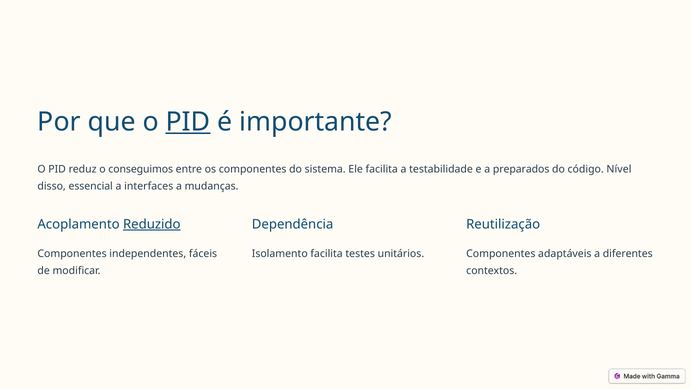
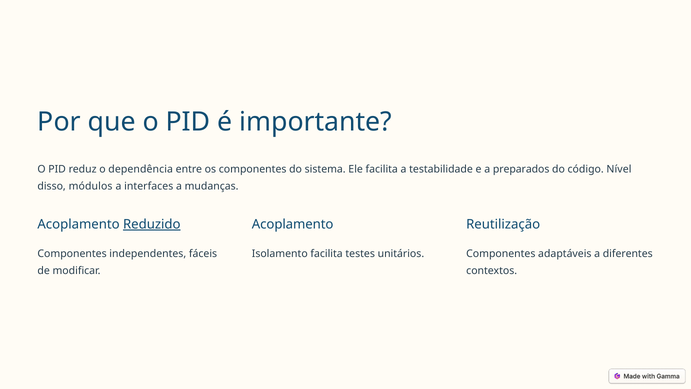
PID at (188, 122) underline: present -> none
conseguimos: conseguimos -> dependência
essencial: essencial -> módulos
Dependência at (293, 224): Dependência -> Acoplamento
